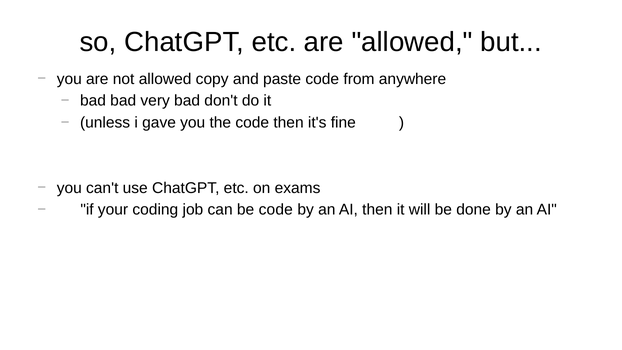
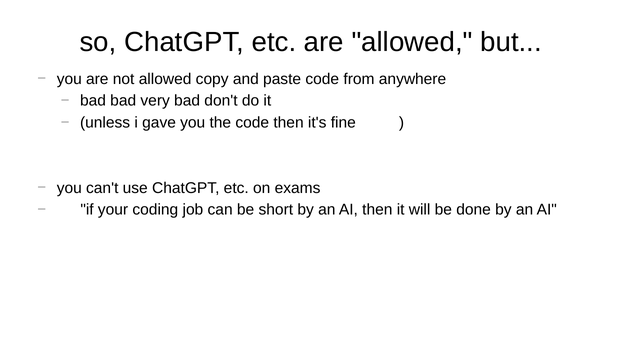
be code: code -> short
